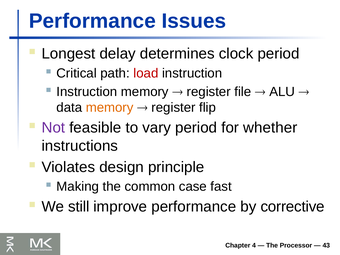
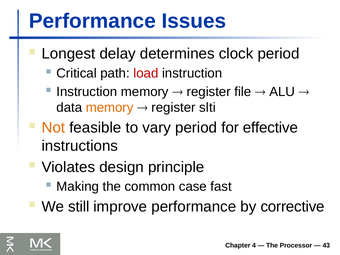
flip: flip -> slti
Not colour: purple -> orange
whether: whether -> effective
